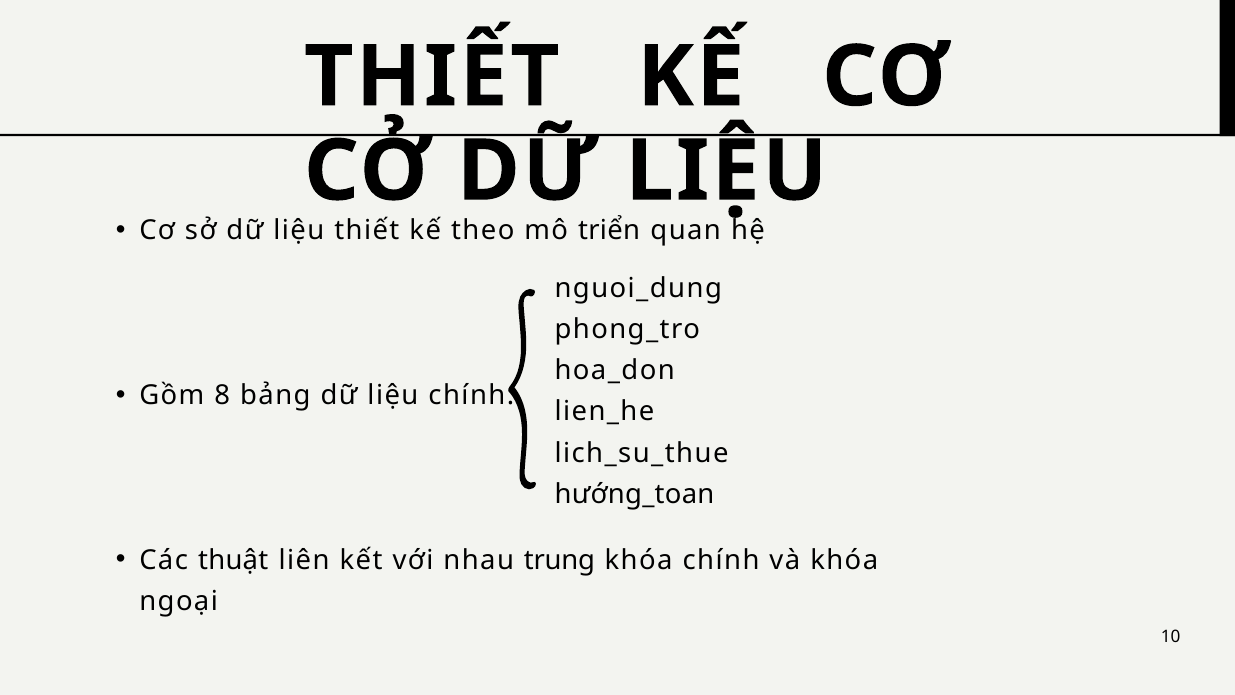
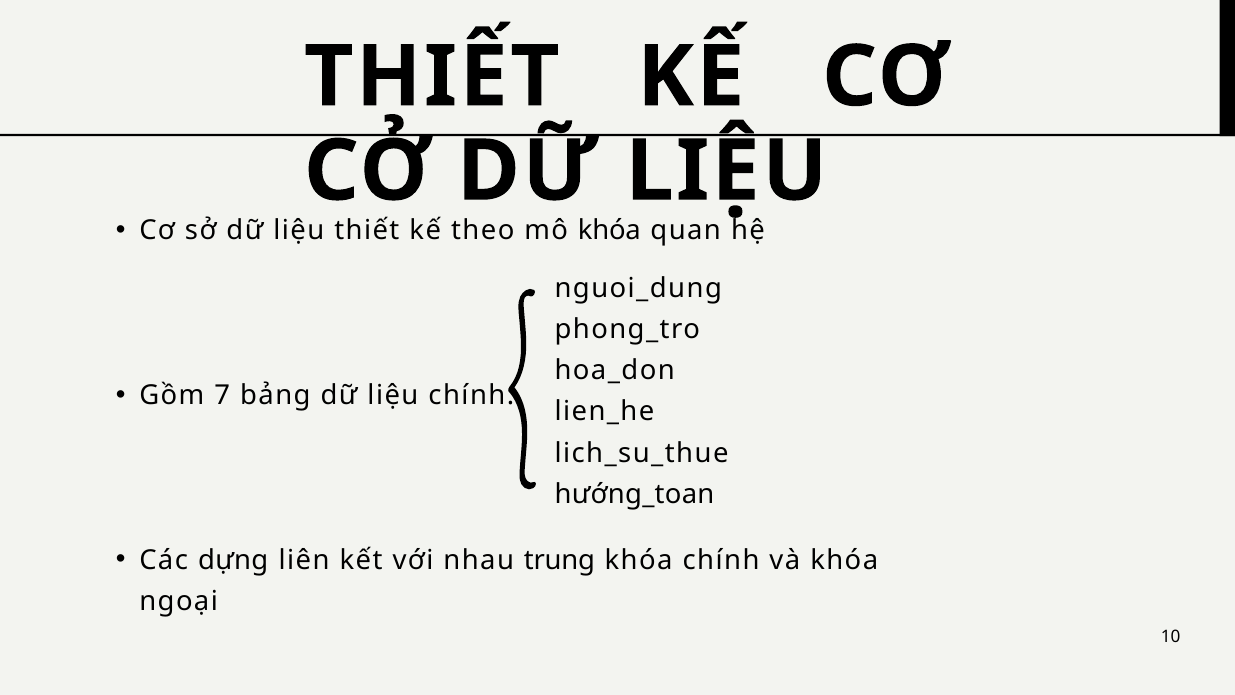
triển at (609, 231): triển -> khóa
8: 8 -> 7
thuật: thuật -> dựng
